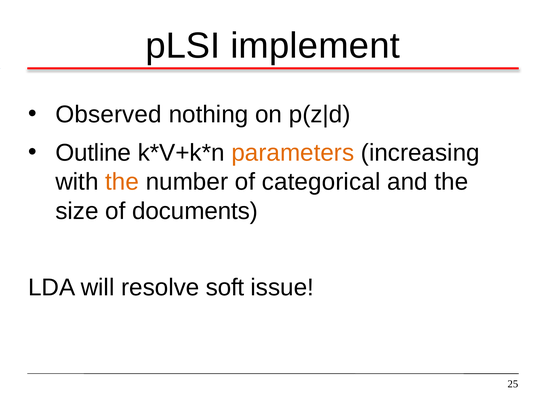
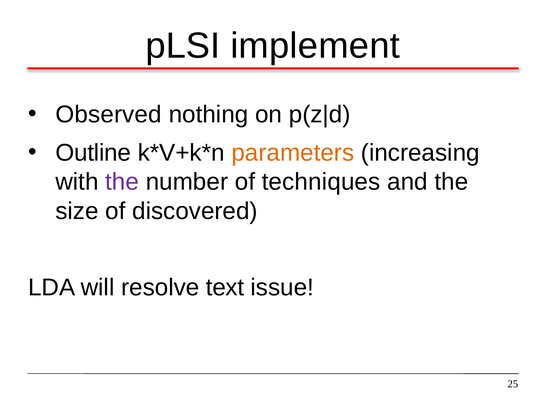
the at (122, 182) colour: orange -> purple
categorical: categorical -> techniques
documents: documents -> discovered
soft: soft -> text
